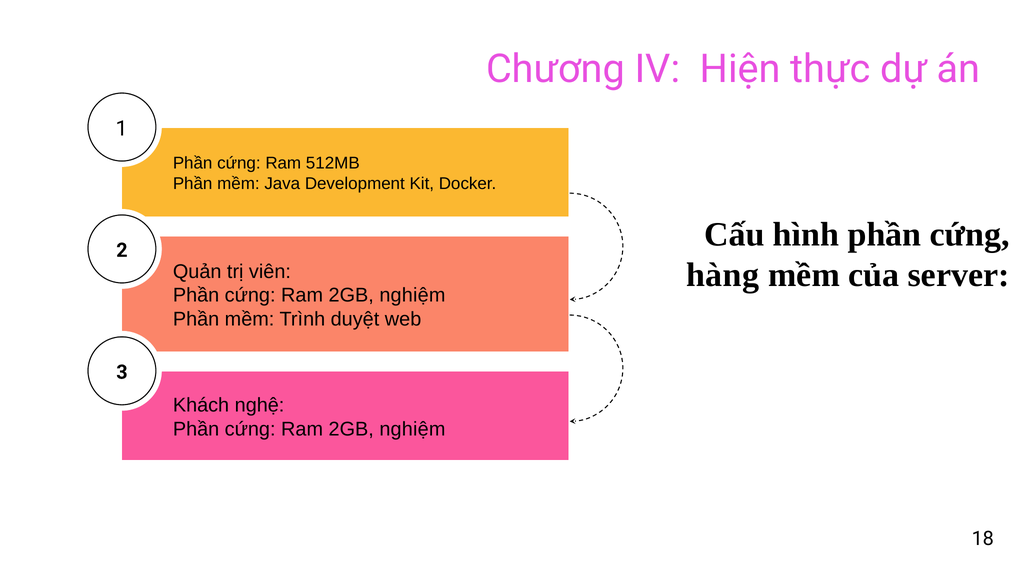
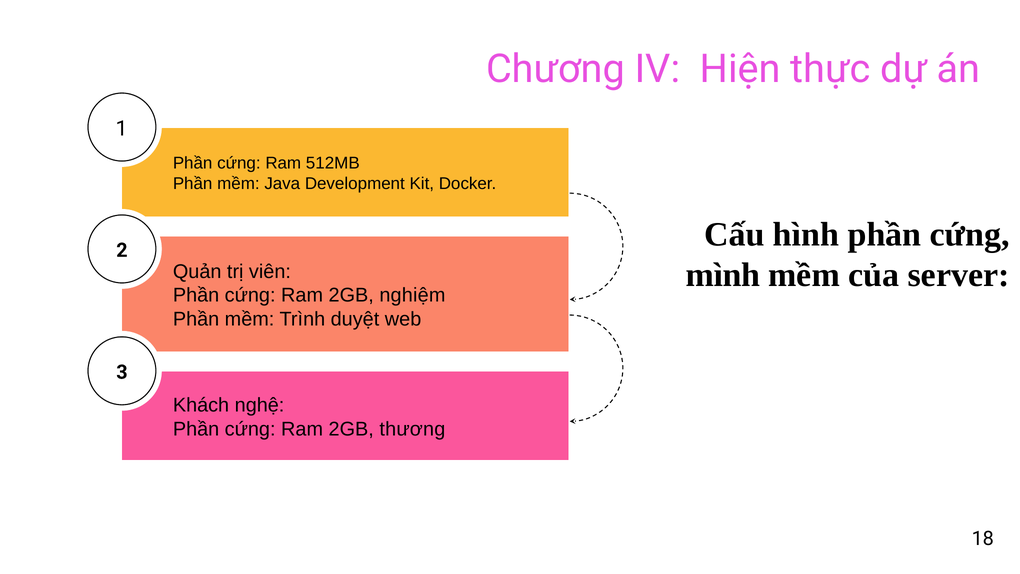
hàng: hàng -> mình
nghiệm at (412, 429): nghiệm -> thương
